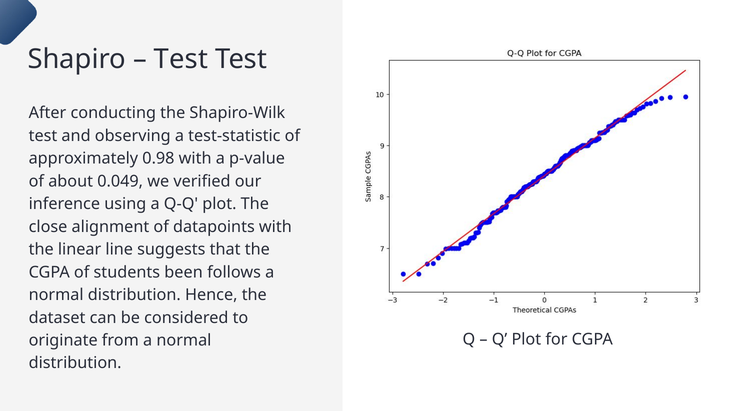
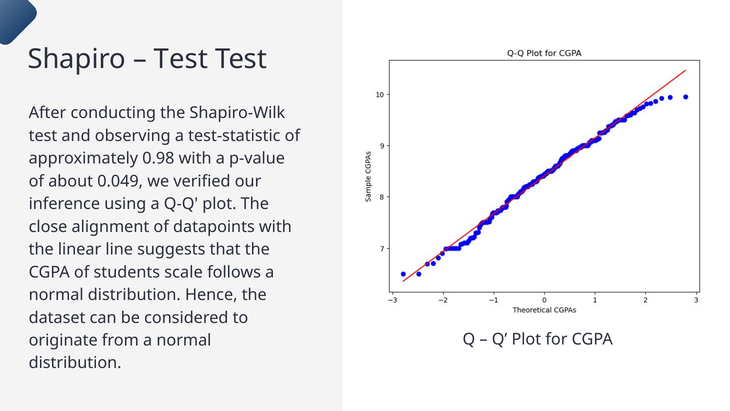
been: been -> scale
